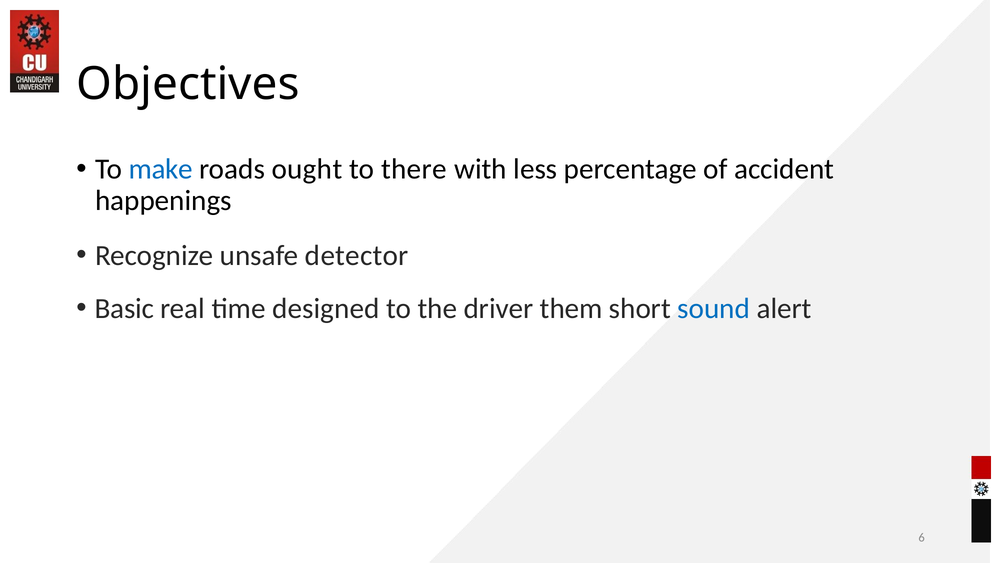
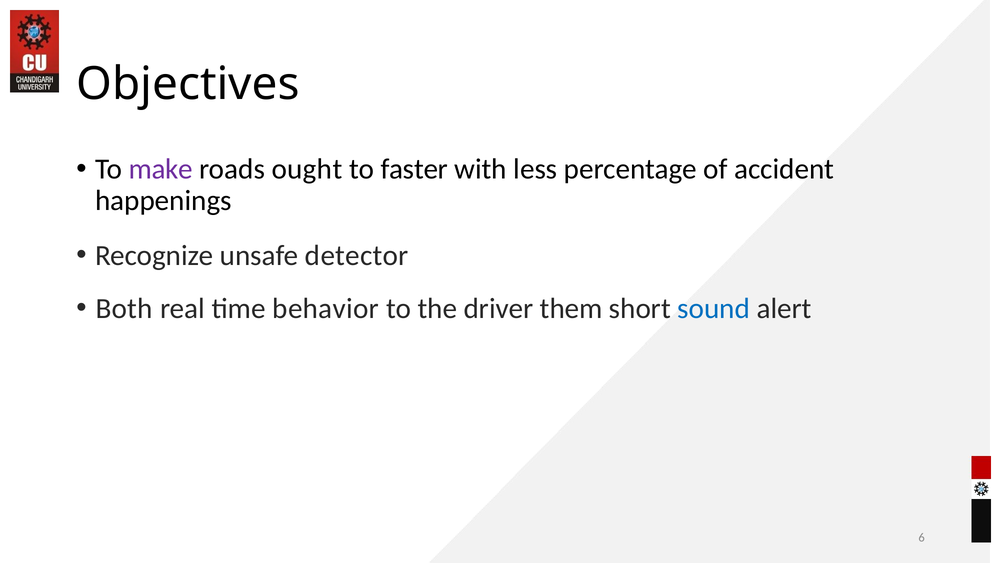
make colour: blue -> purple
there: there -> faster
Basic: Basic -> Both
designed: designed -> behavior
